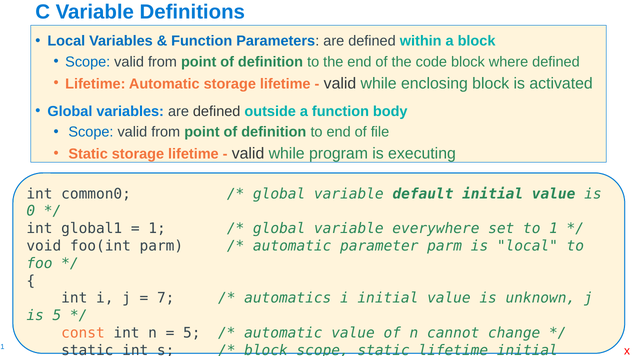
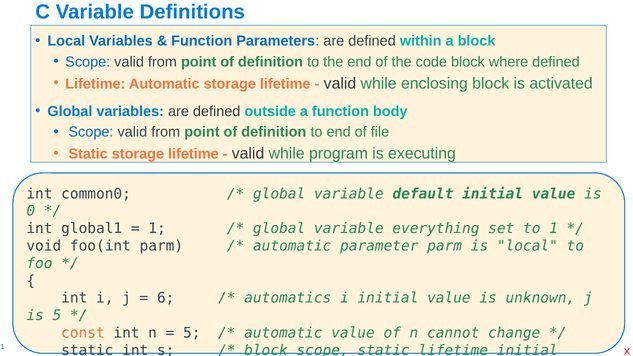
everywhere: everywhere -> everything
7: 7 -> 6
